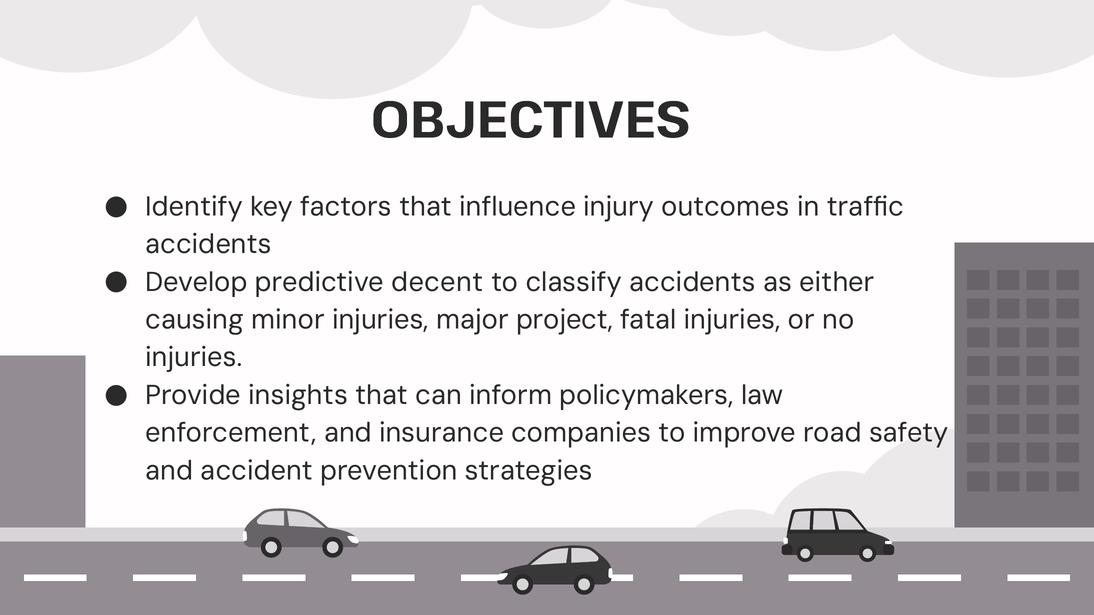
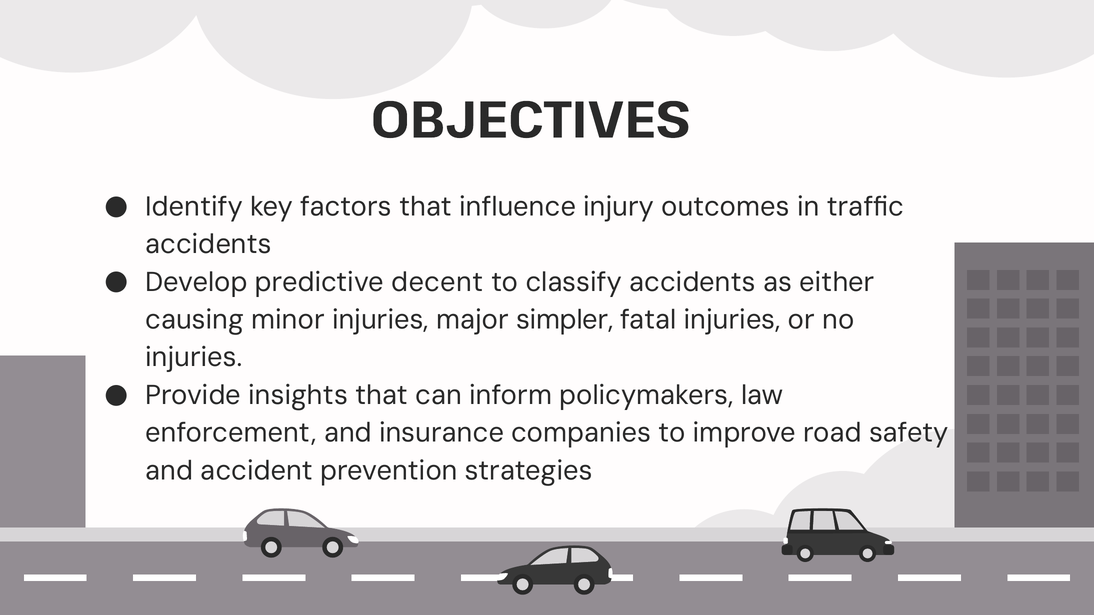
project: project -> simpler
